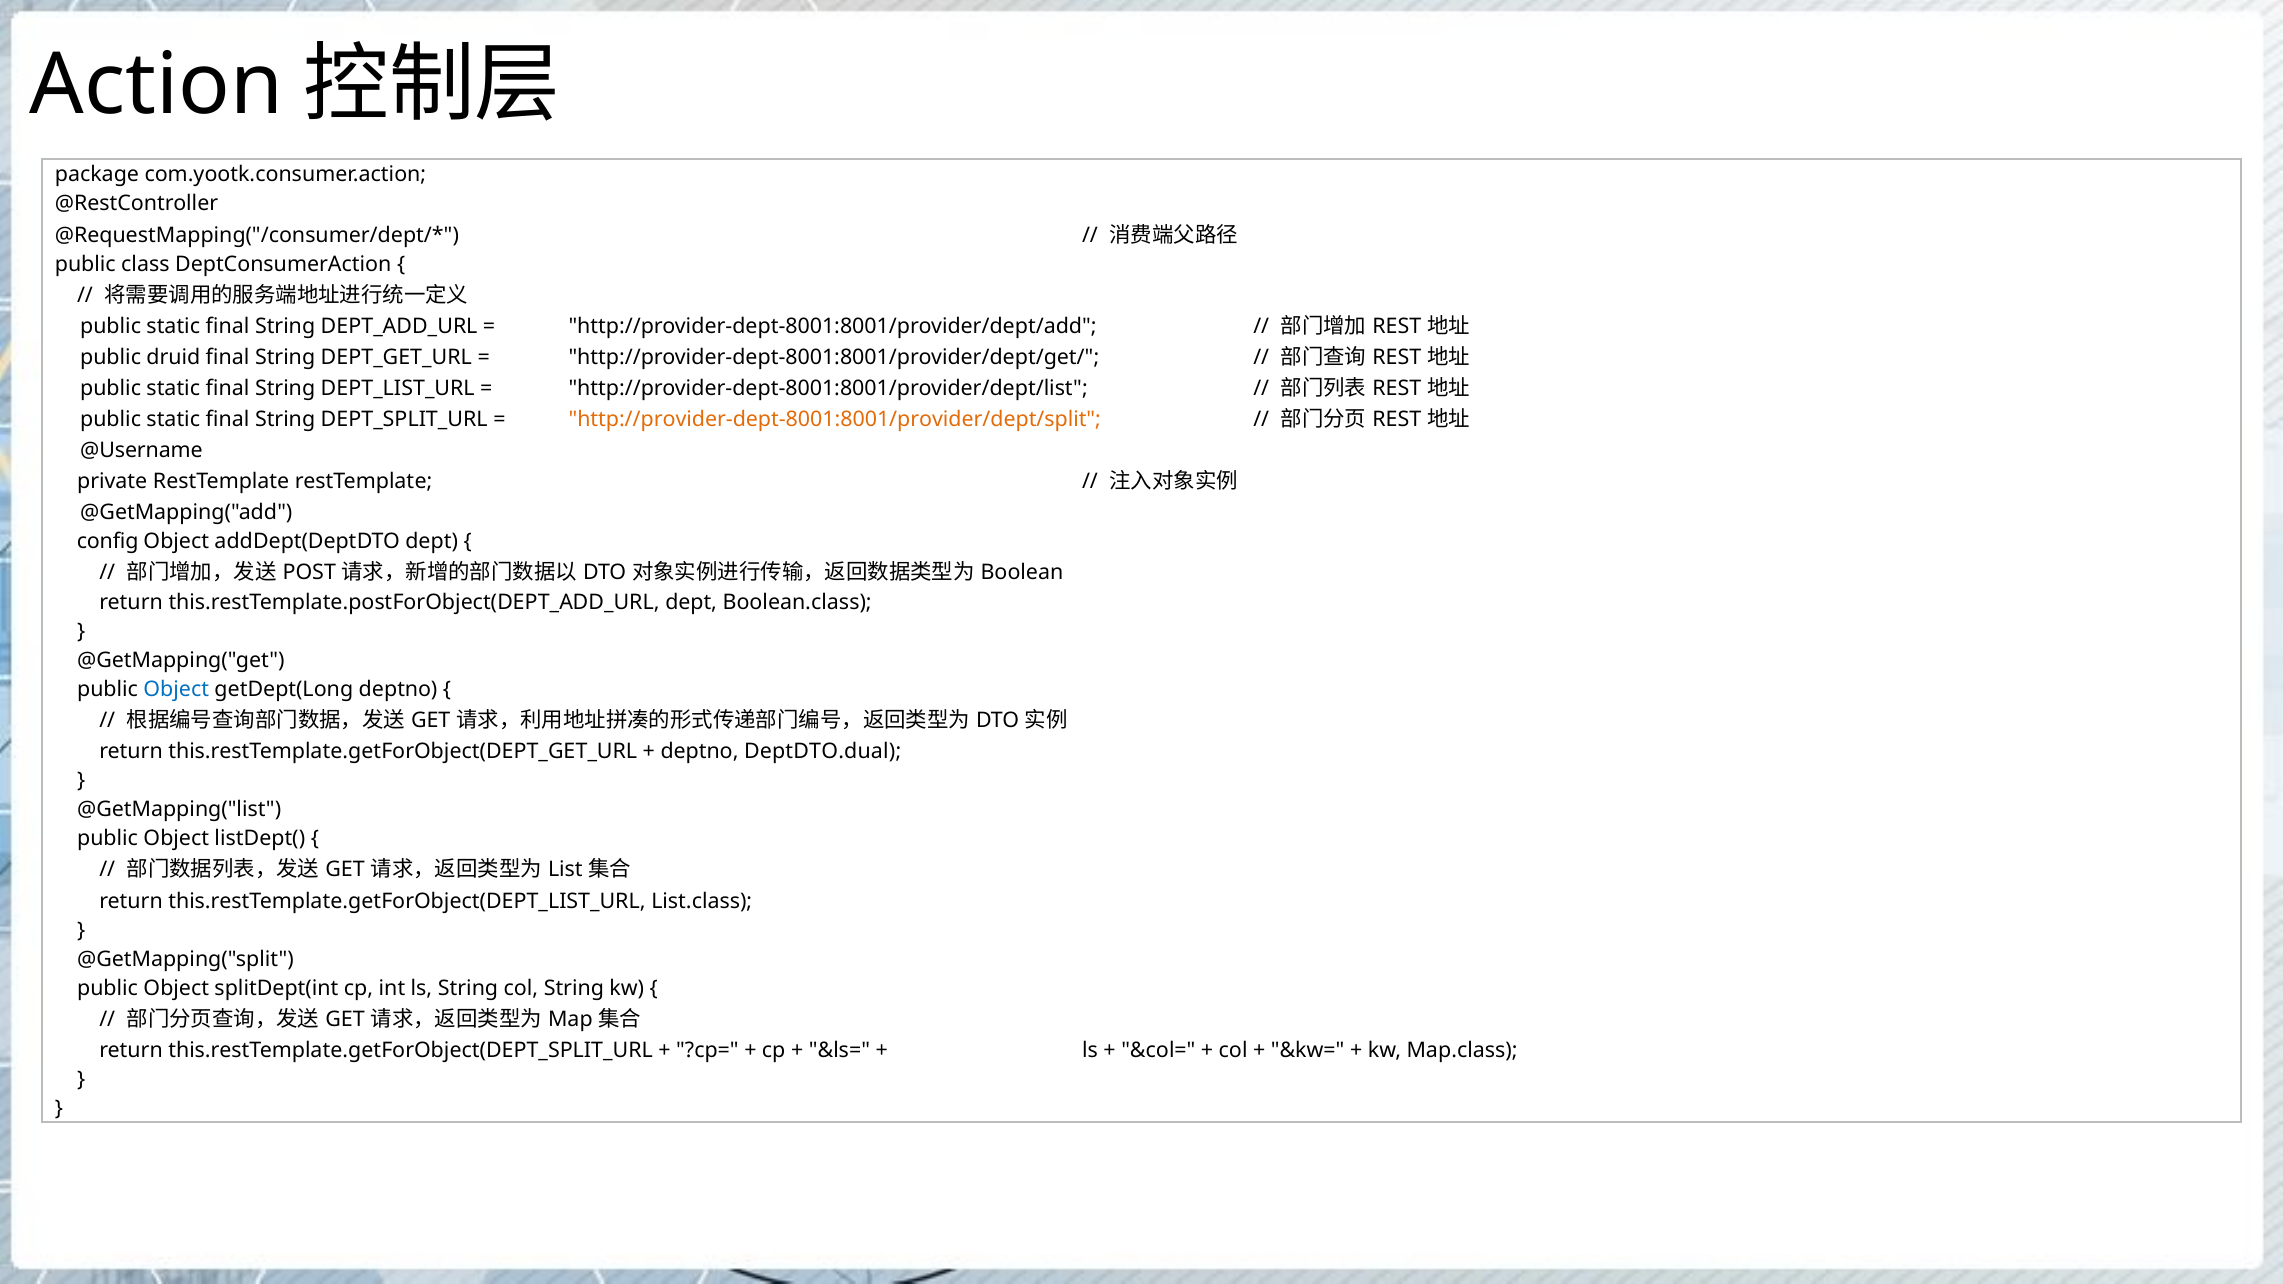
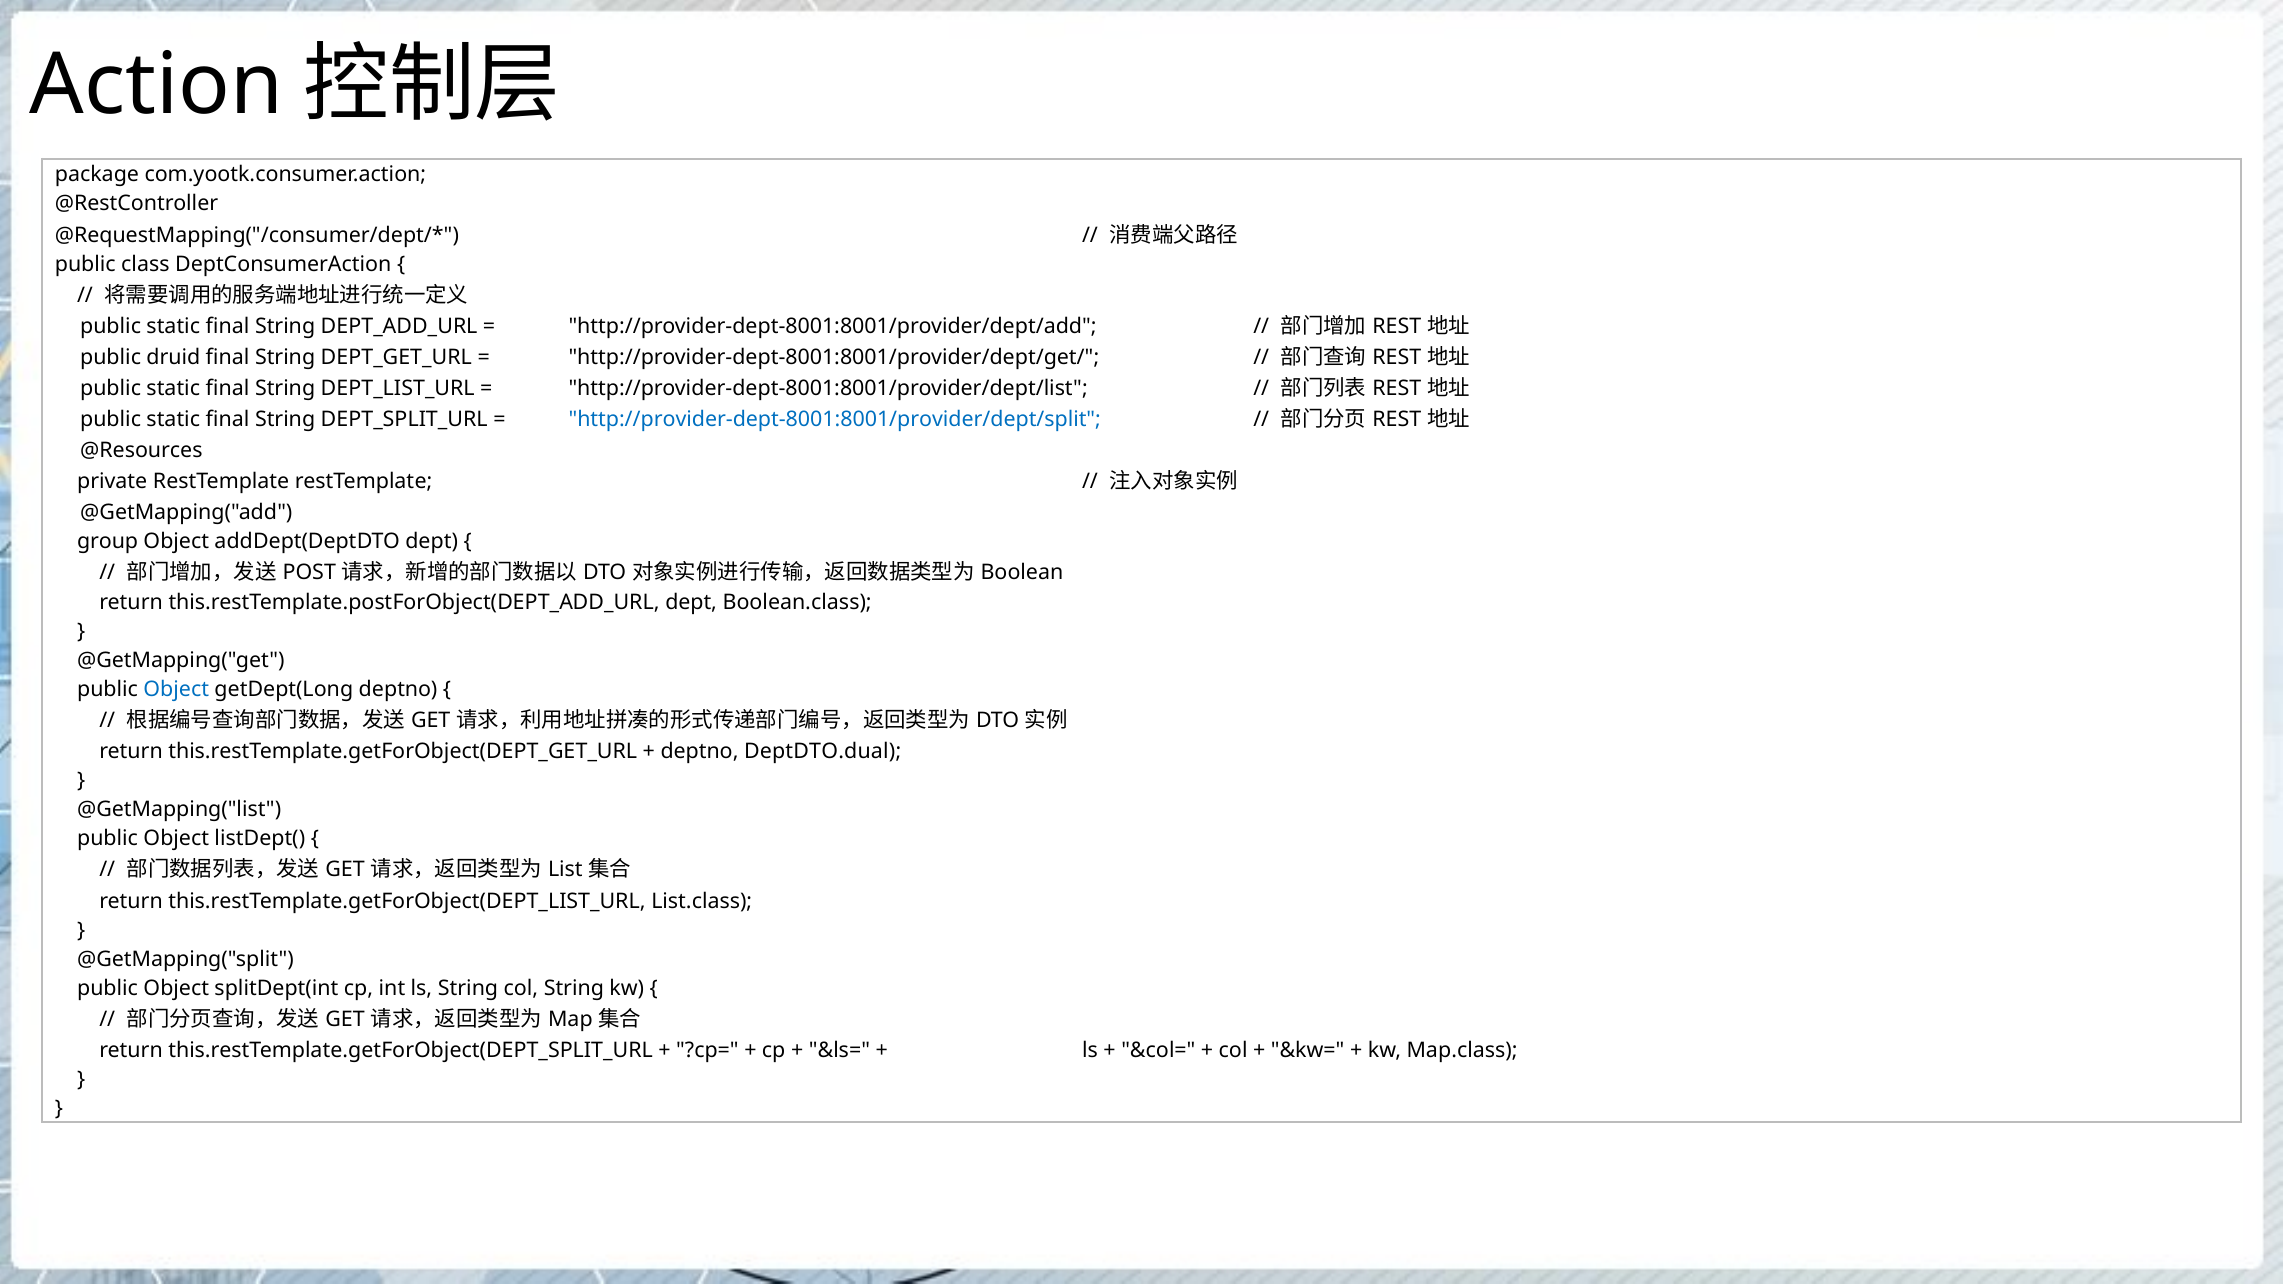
http://provider-dept-8001:8001/provider/dept/split colour: orange -> blue
@Username: @Username -> @Resources
config: config -> group
